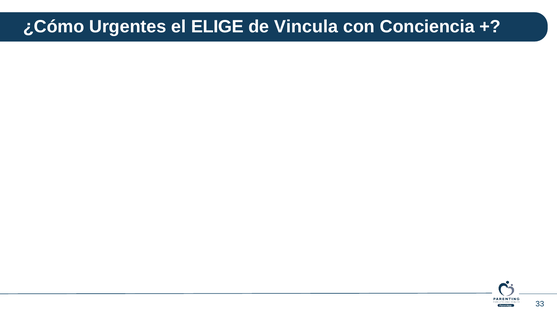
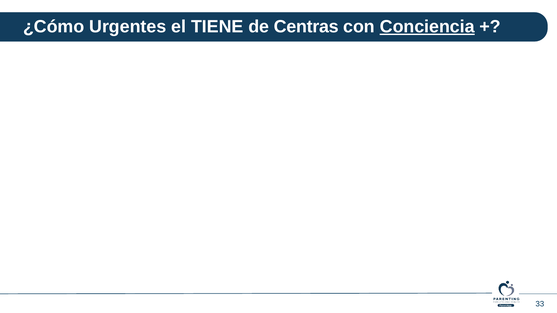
ELIGE: ELIGE -> TIENE
Vincula: Vincula -> Centras
Conciencia underline: none -> present
